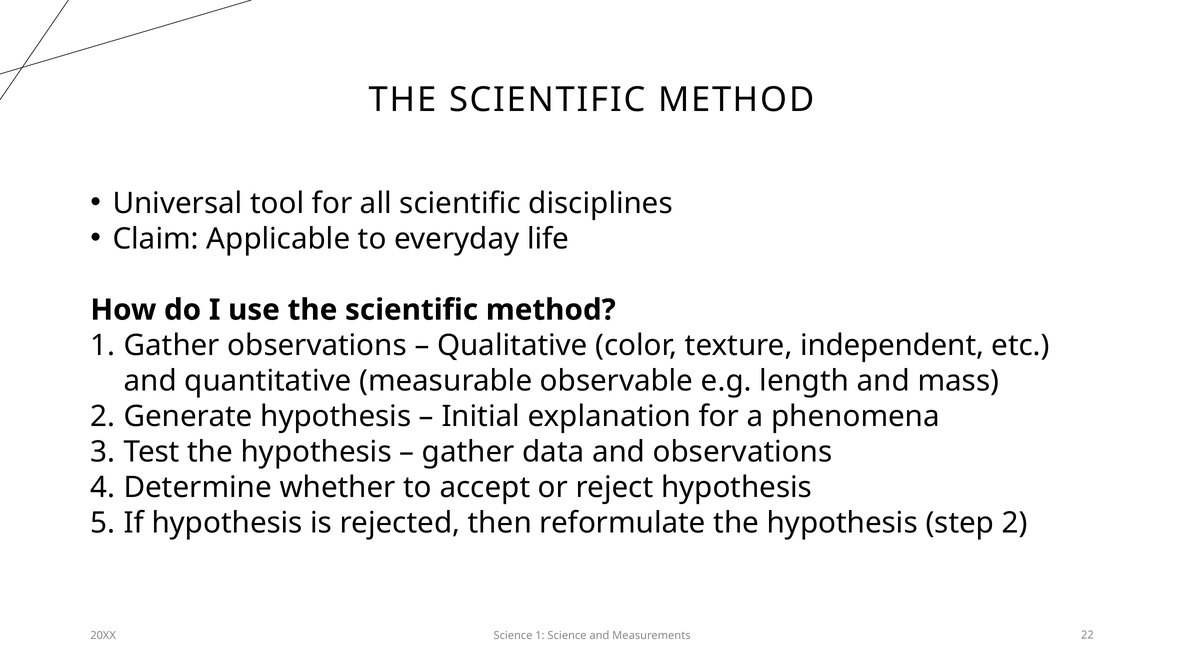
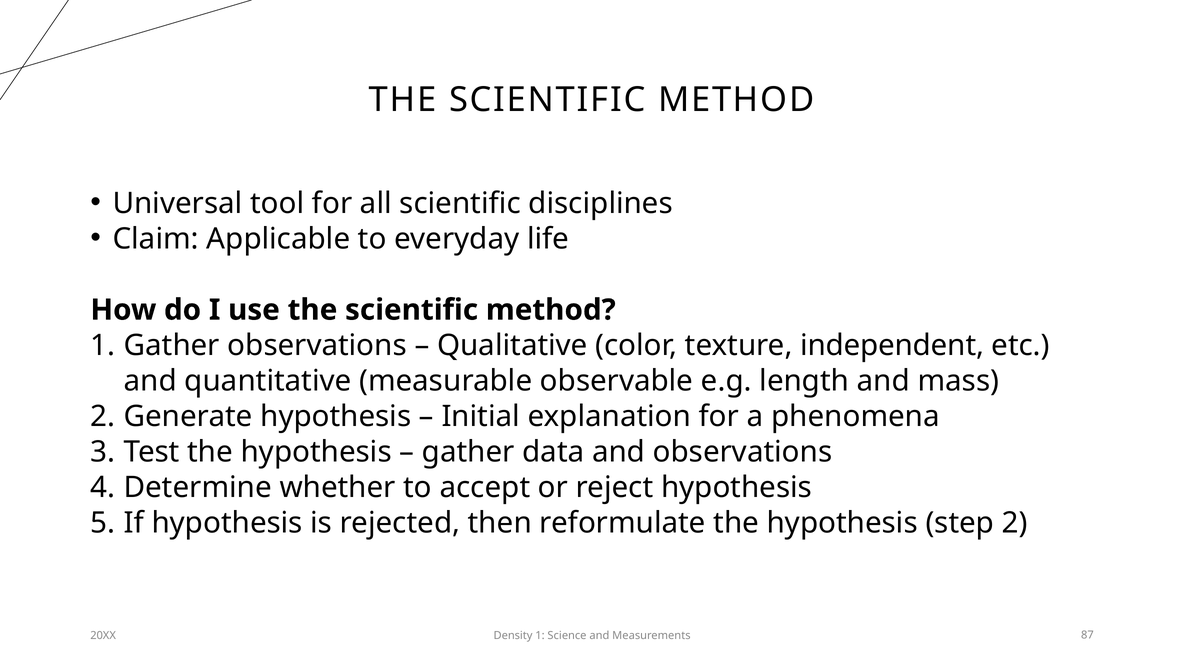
20XX Science: Science -> Density
22: 22 -> 87
